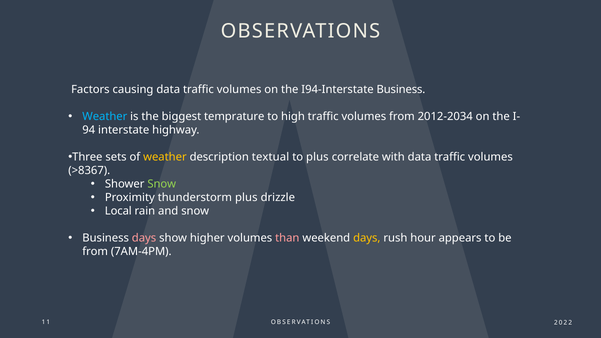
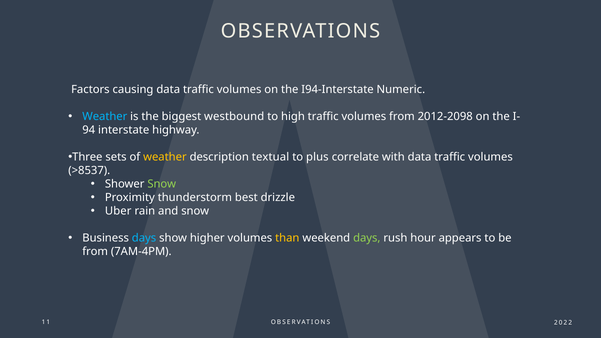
I94-Interstate Business: Business -> Numeric
temprature: temprature -> westbound
2012-2034: 2012-2034 -> 2012-2098
>8367: >8367 -> >8537
thunderstorm plus: plus -> best
Local: Local -> Uber
days at (144, 238) colour: pink -> light blue
than colour: pink -> yellow
days at (367, 238) colour: yellow -> light green
